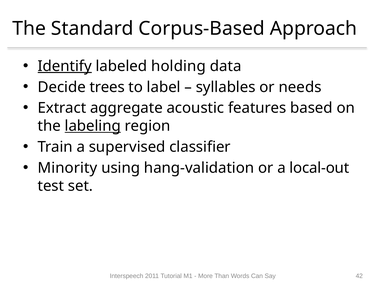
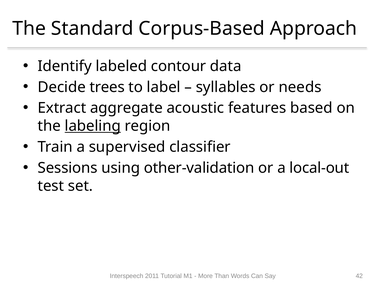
Identify underline: present -> none
holding: holding -> contour
Minority: Minority -> Sessions
hang-validation: hang-validation -> other-validation
